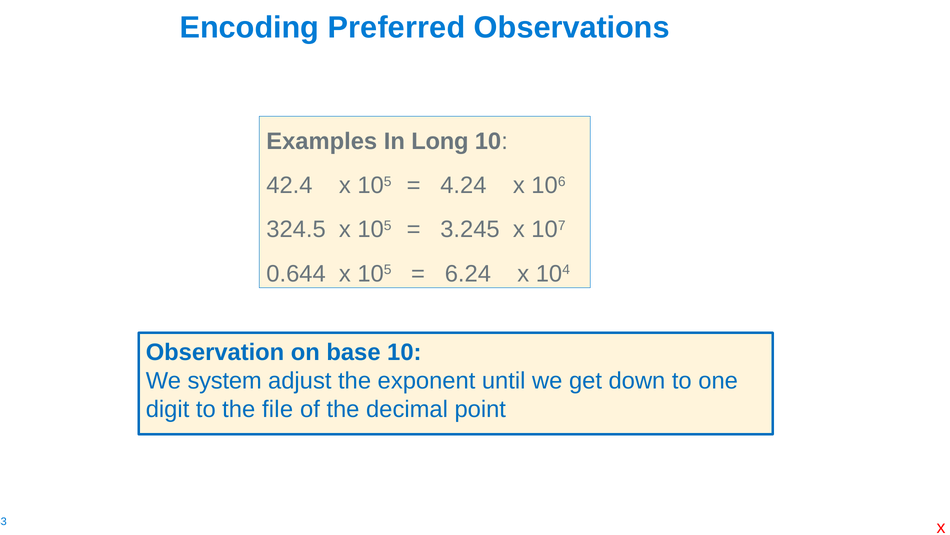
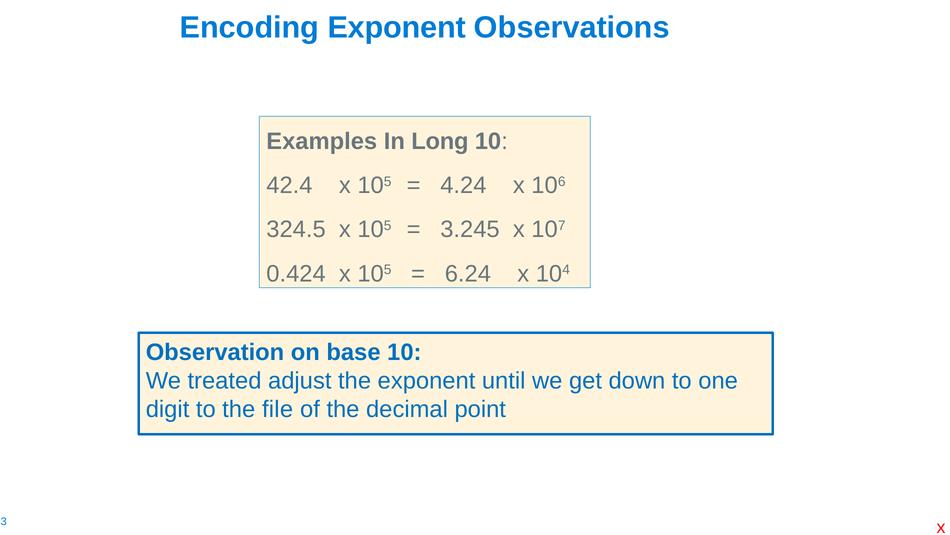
Encoding Preferred: Preferred -> Exponent
0.644: 0.644 -> 0.424
system: system -> treated
